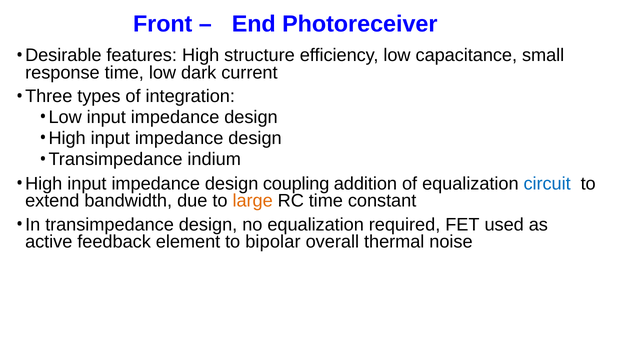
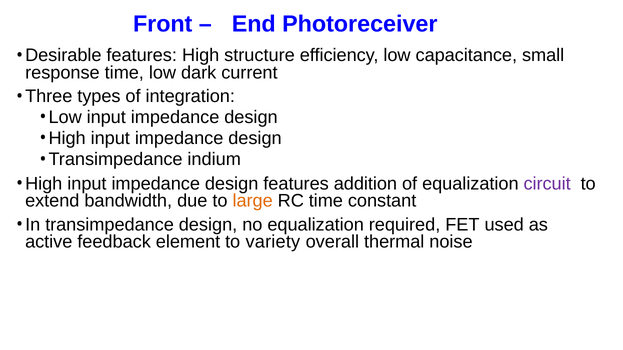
design coupling: coupling -> features
circuit colour: blue -> purple
bipolar: bipolar -> variety
